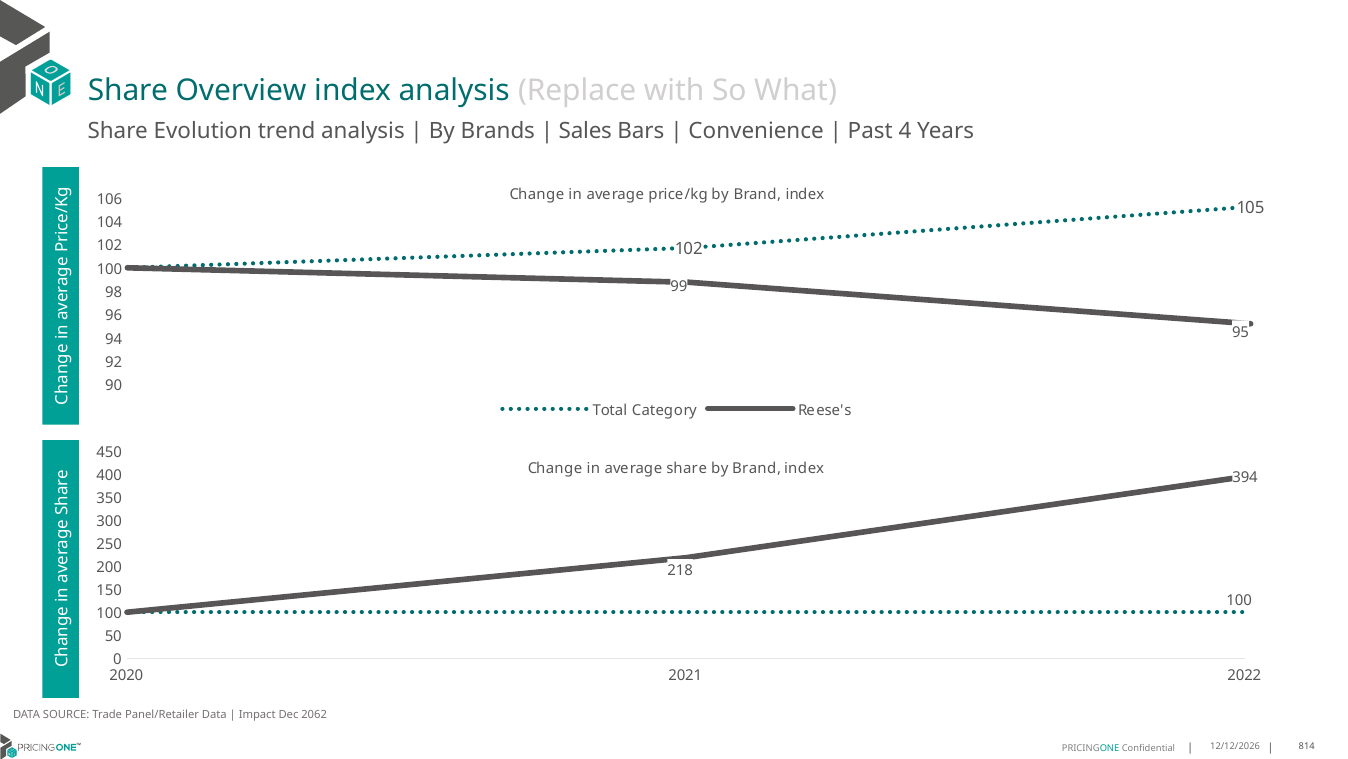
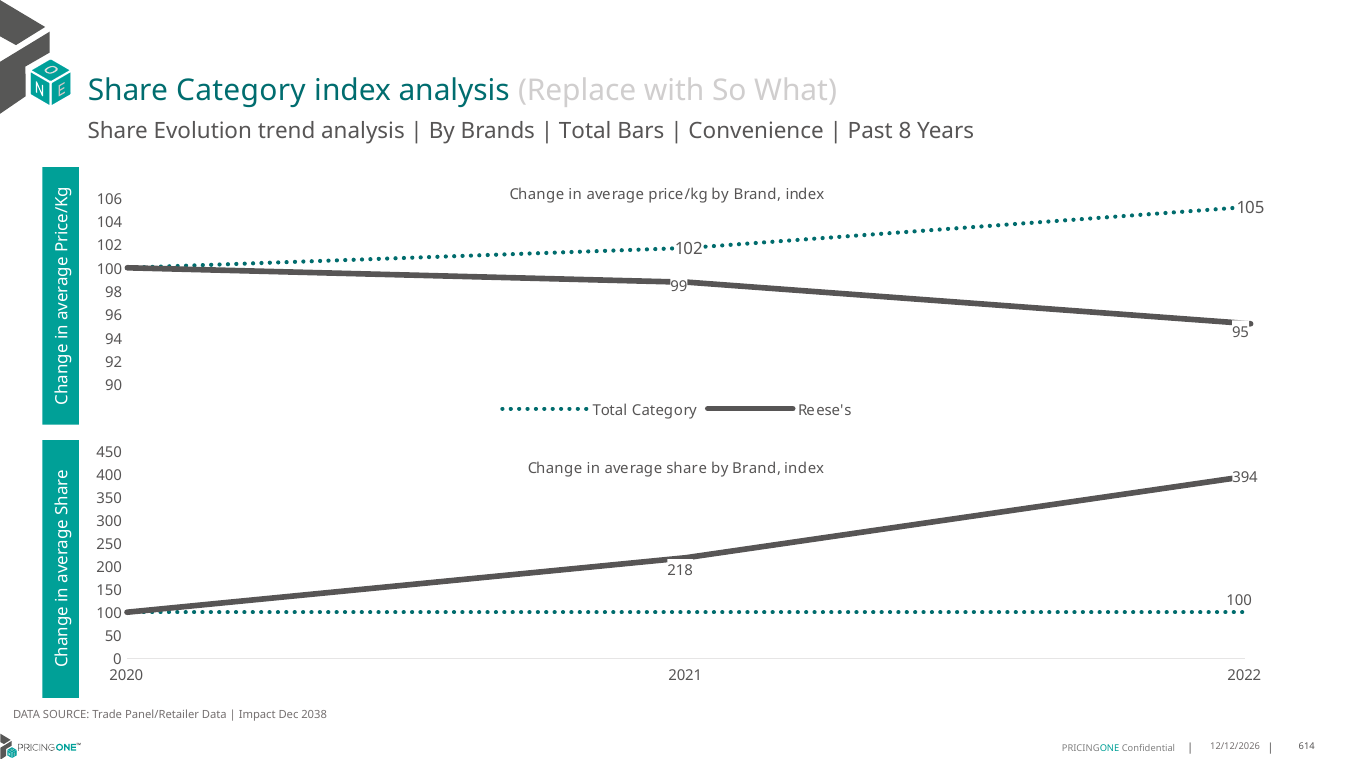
Share Overview: Overview -> Category
Sales at (585, 131): Sales -> Total
4: 4 -> 8
2062: 2062 -> 2038
814: 814 -> 614
